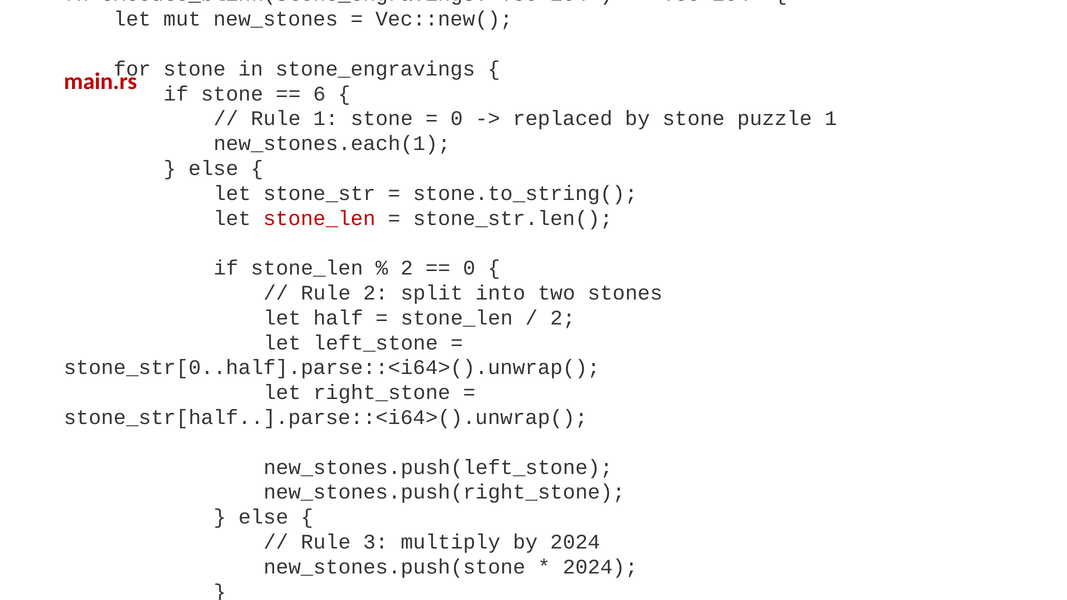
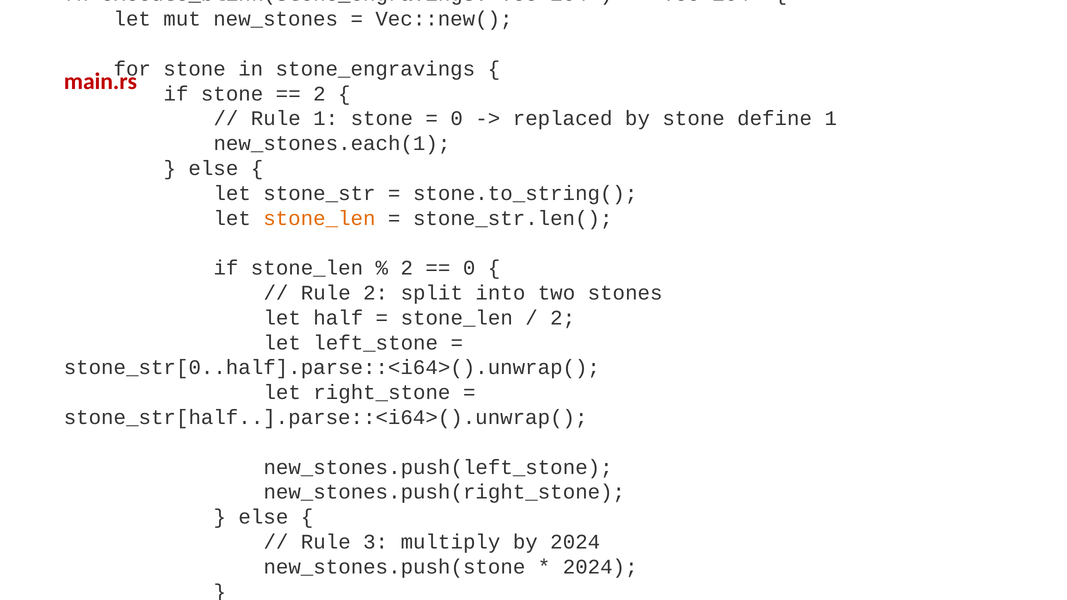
6 at (319, 94): 6 -> 2
puzzle: puzzle -> define
stone_len at (319, 218) colour: red -> orange
